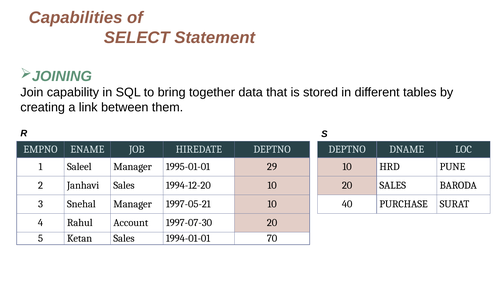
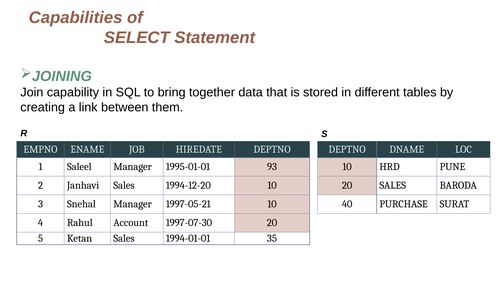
29: 29 -> 93
70: 70 -> 35
